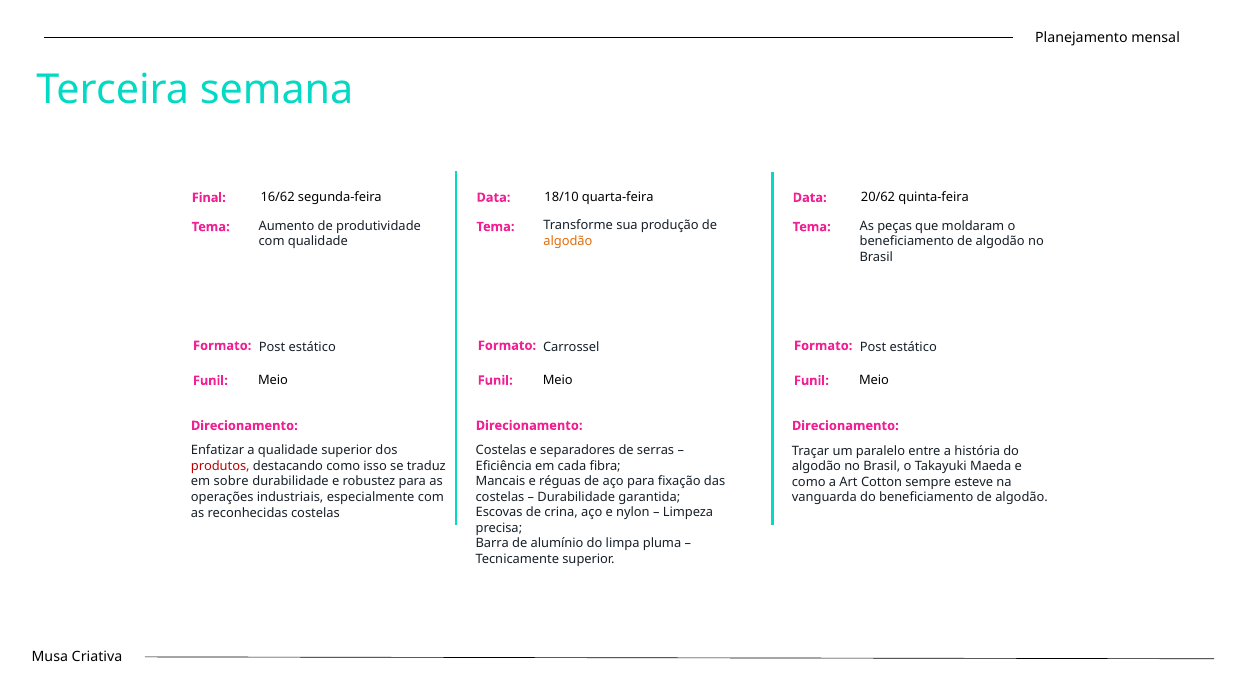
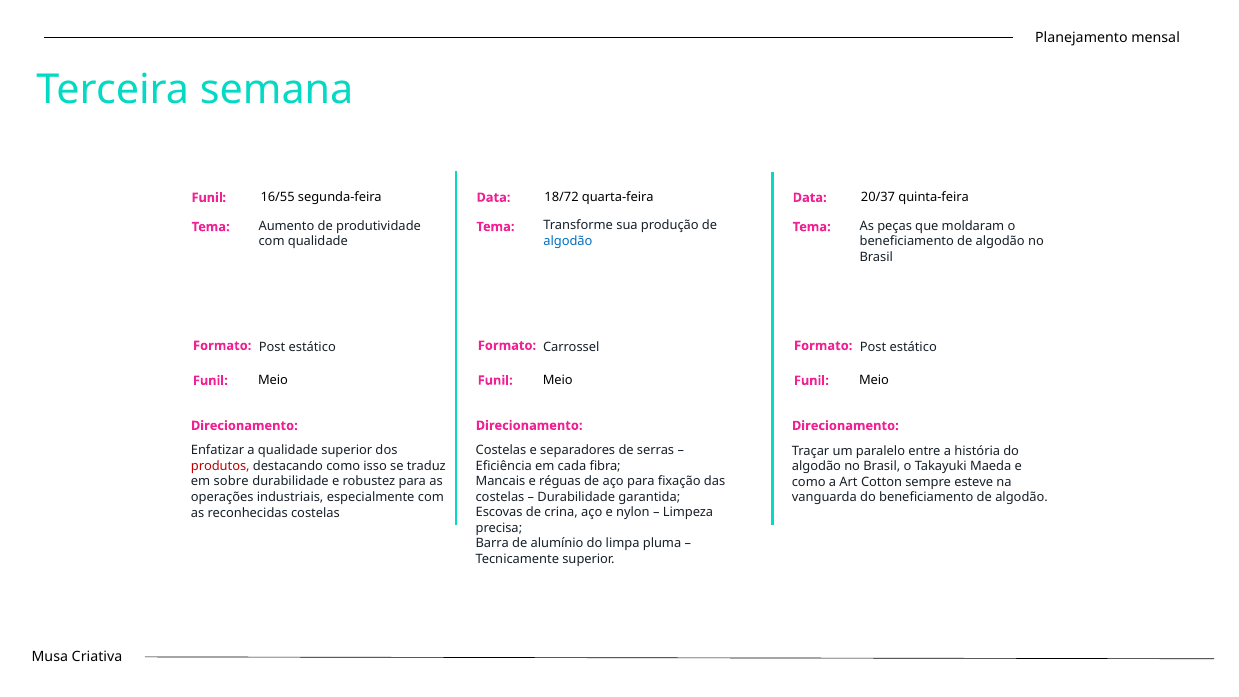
18/10: 18/10 -> 18/72
16/62: 16/62 -> 16/55
20/62: 20/62 -> 20/37
Final at (209, 198): Final -> Funil
algodão at (568, 241) colour: orange -> blue
